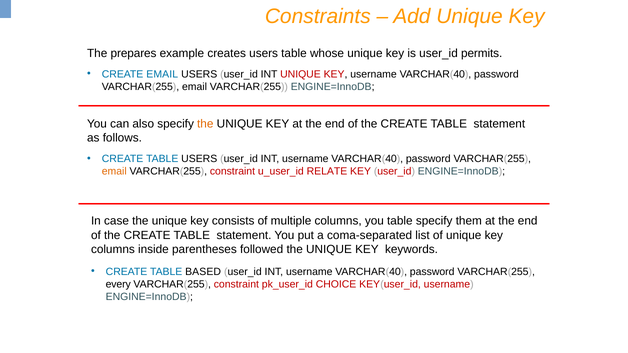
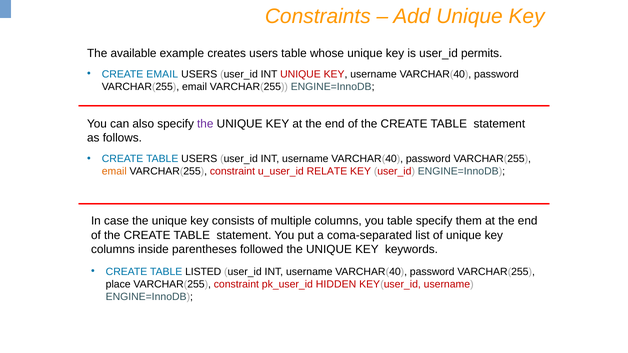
prepares: prepares -> available
the at (205, 124) colour: orange -> purple
BASED: BASED -> LISTED
every: every -> place
CHOICE: CHOICE -> HIDDEN
